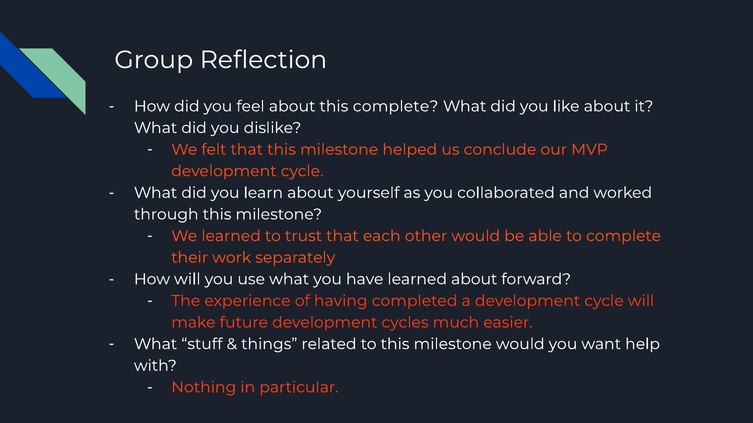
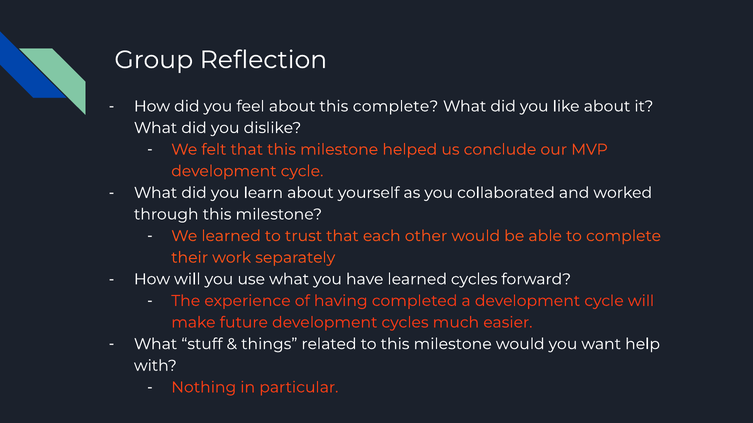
learned about: about -> cycles
